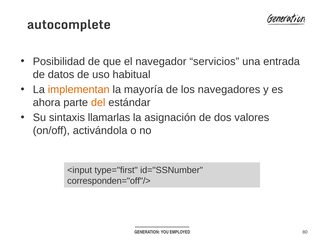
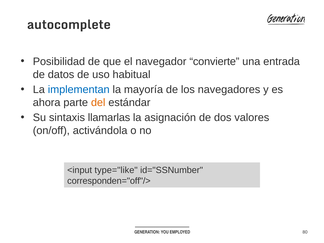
servicios: servicios -> convierte
implementan colour: orange -> blue
type="first: type="first -> type="like
